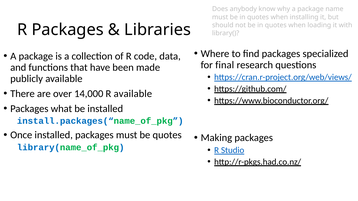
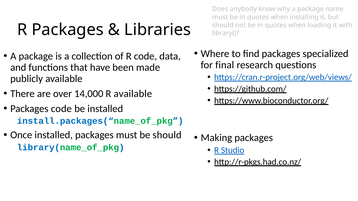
Packages what: what -> code
be quotes: quotes -> should
